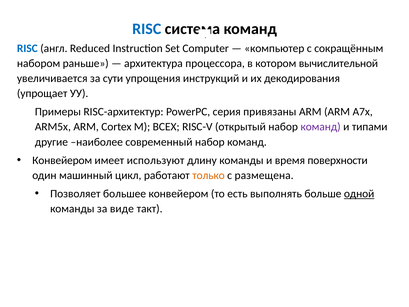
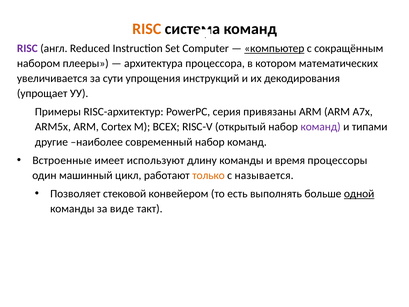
RISC at (147, 29) colour: blue -> orange
RISC at (27, 48) colour: blue -> purple
компьютер underline: none -> present
раньше: раньше -> плееры
вычислительной: вычислительной -> математических
Конвейером at (62, 160): Конвейером -> Встроенные
поверхности: поверхности -> процессоры
размещена: размещена -> называется
большее: большее -> стековой
